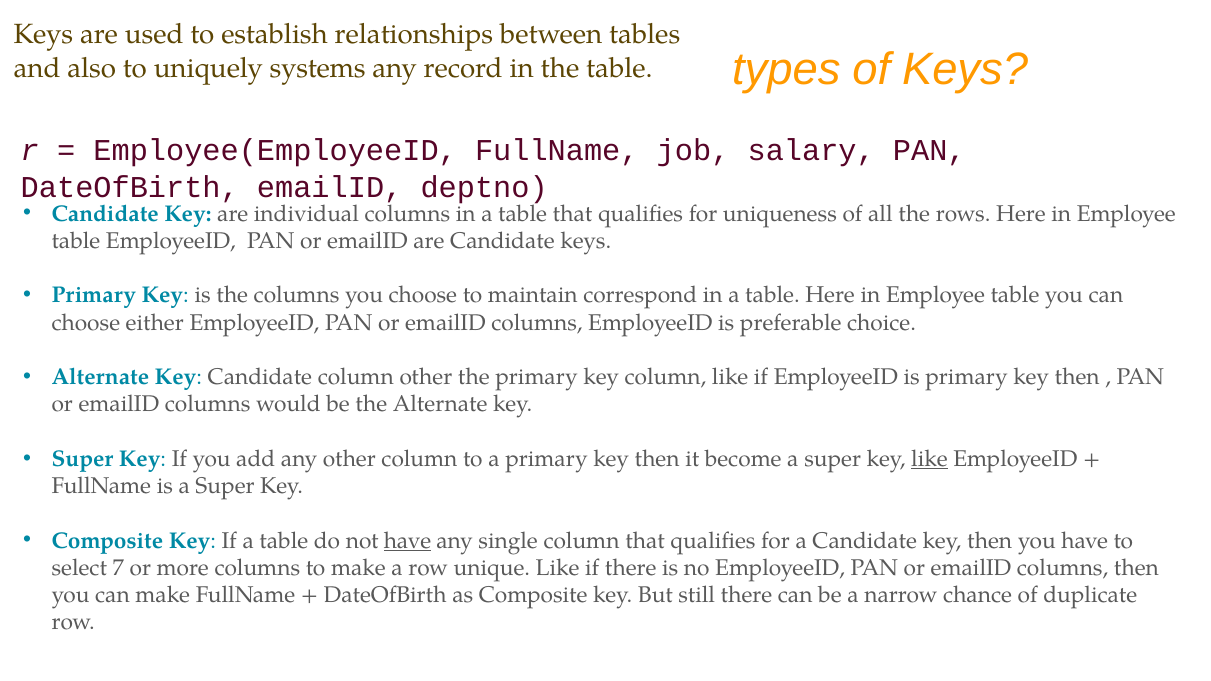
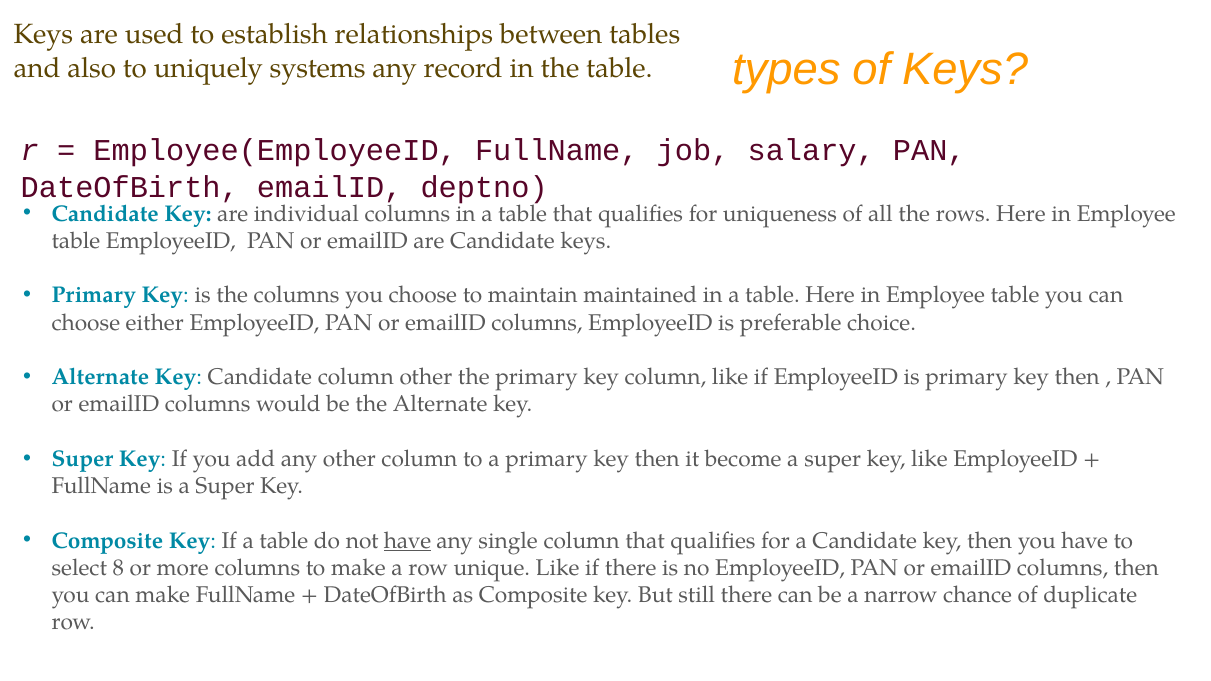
correspond: correspond -> maintained
like at (929, 459) underline: present -> none
7: 7 -> 8
